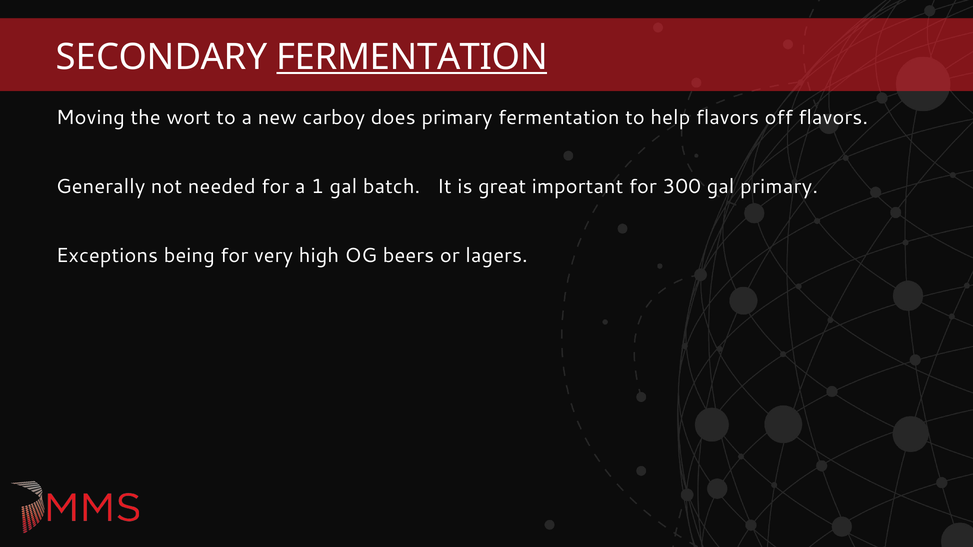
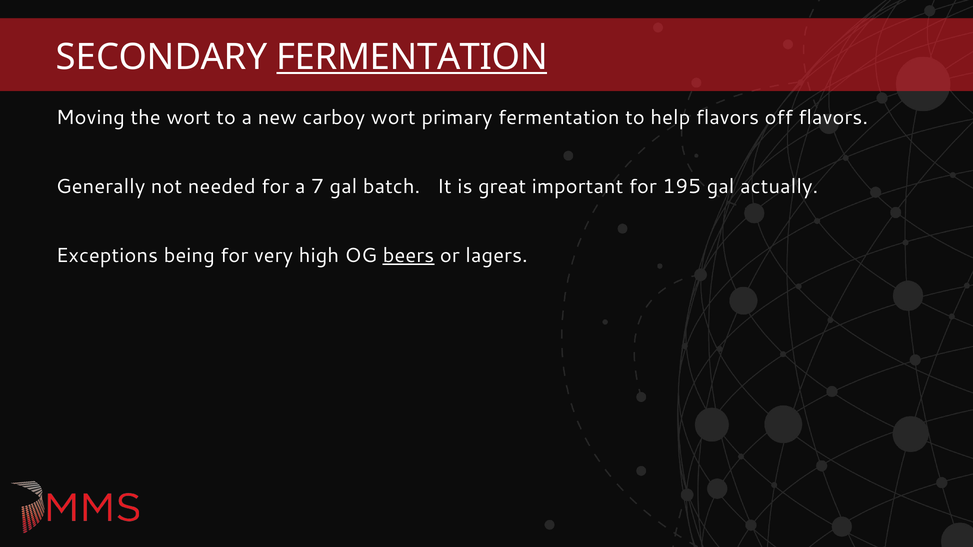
carboy does: does -> wort
1: 1 -> 7
300: 300 -> 195
gal primary: primary -> actually
beers underline: none -> present
